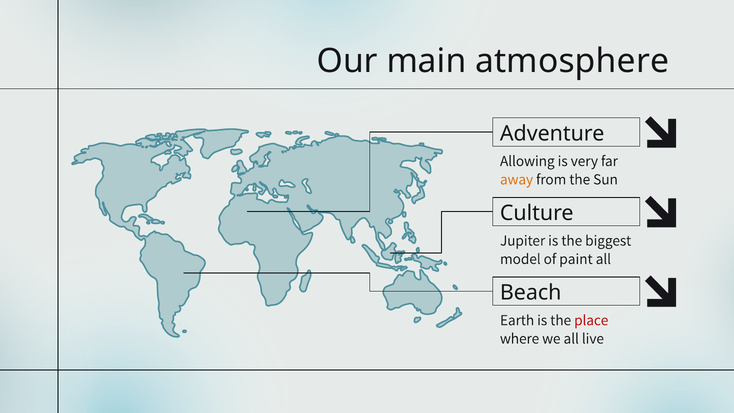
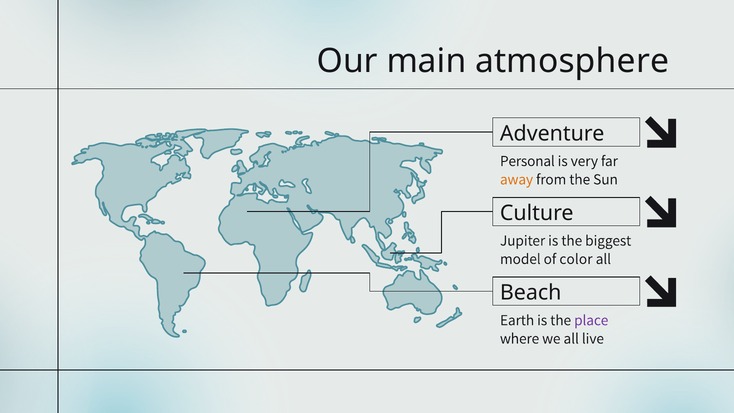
Allowing: Allowing -> Personal
paint: paint -> color
place colour: red -> purple
